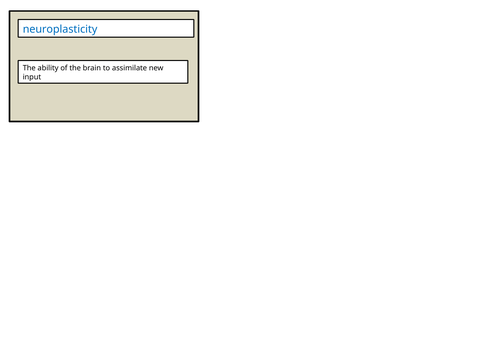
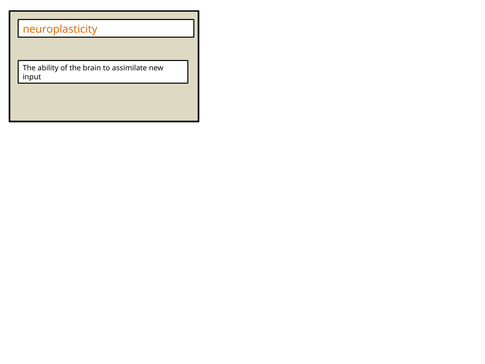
neuroplasticity colour: blue -> orange
